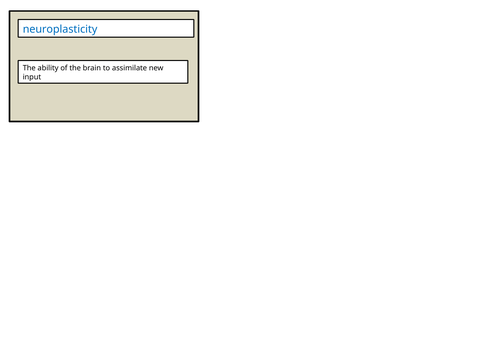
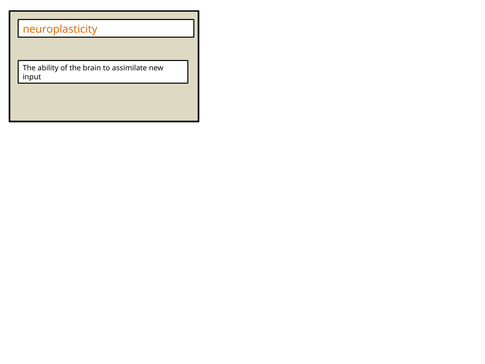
neuroplasticity colour: blue -> orange
